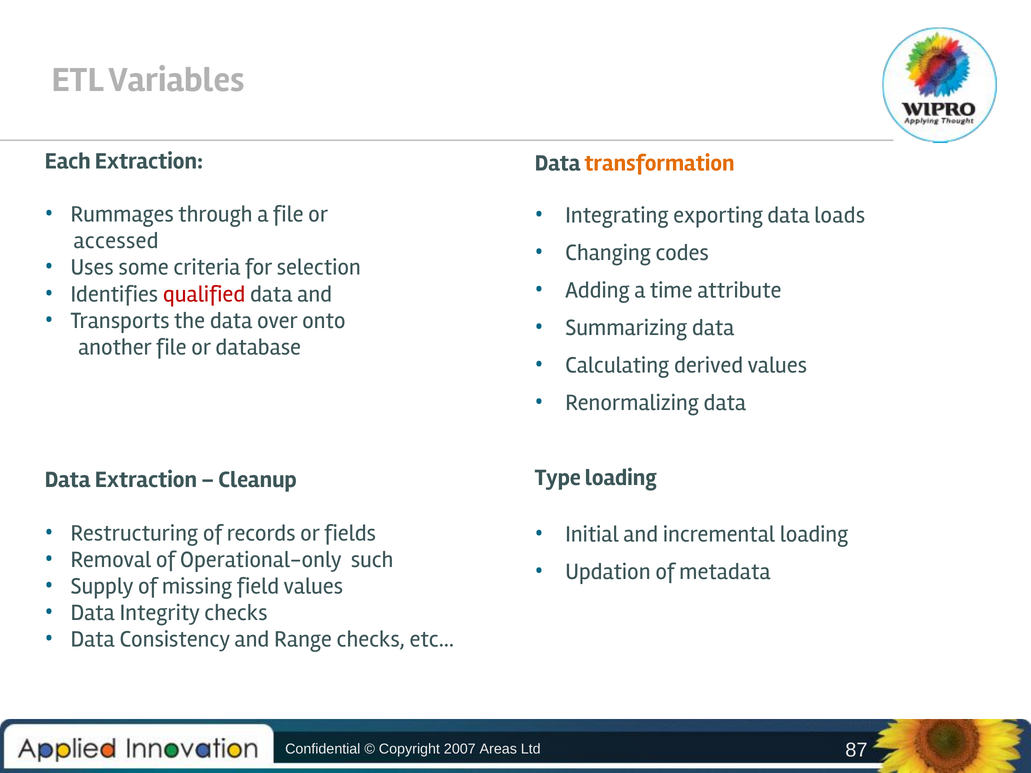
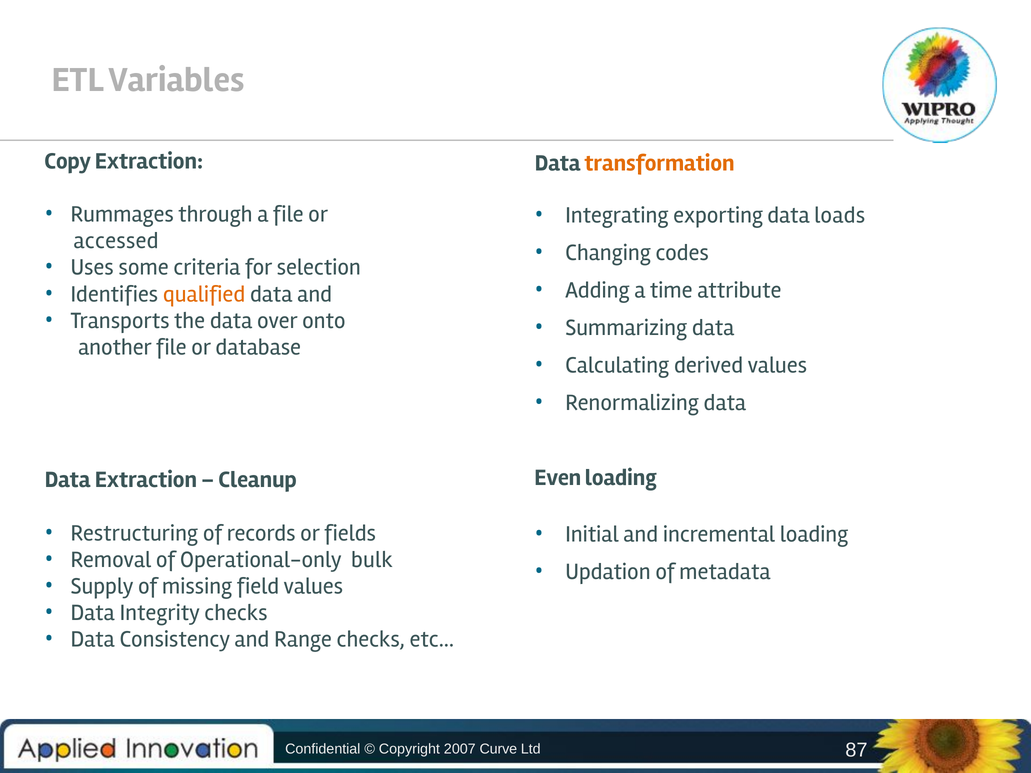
Each: Each -> Copy
qualified colour: red -> orange
Type: Type -> Even
such: such -> bulk
Areas: Areas -> Curve
